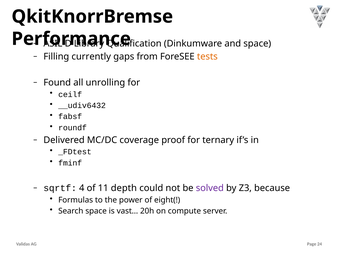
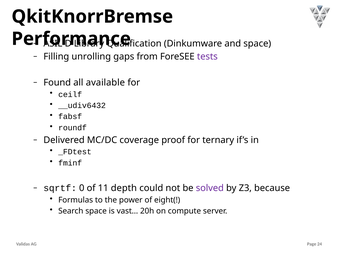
currently: currently -> unrolling
tests colour: orange -> purple
unrolling: unrolling -> available
4: 4 -> 0
